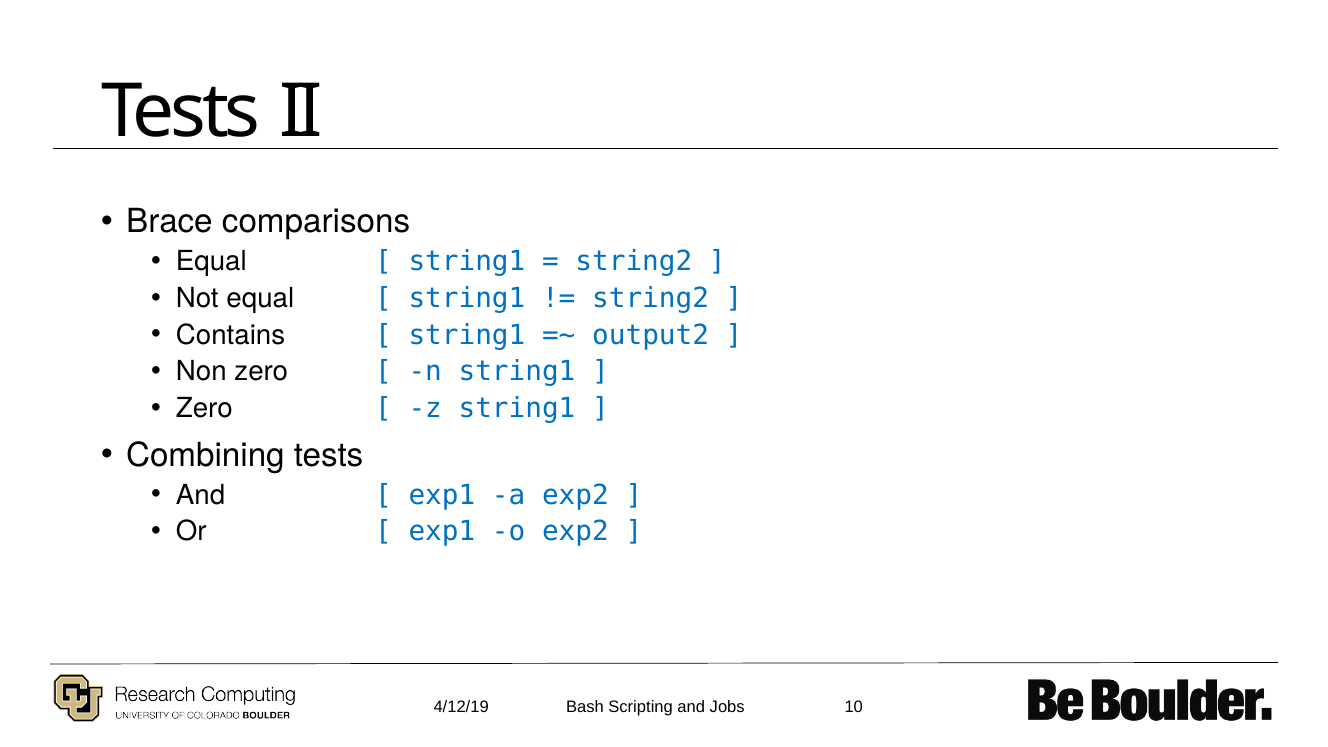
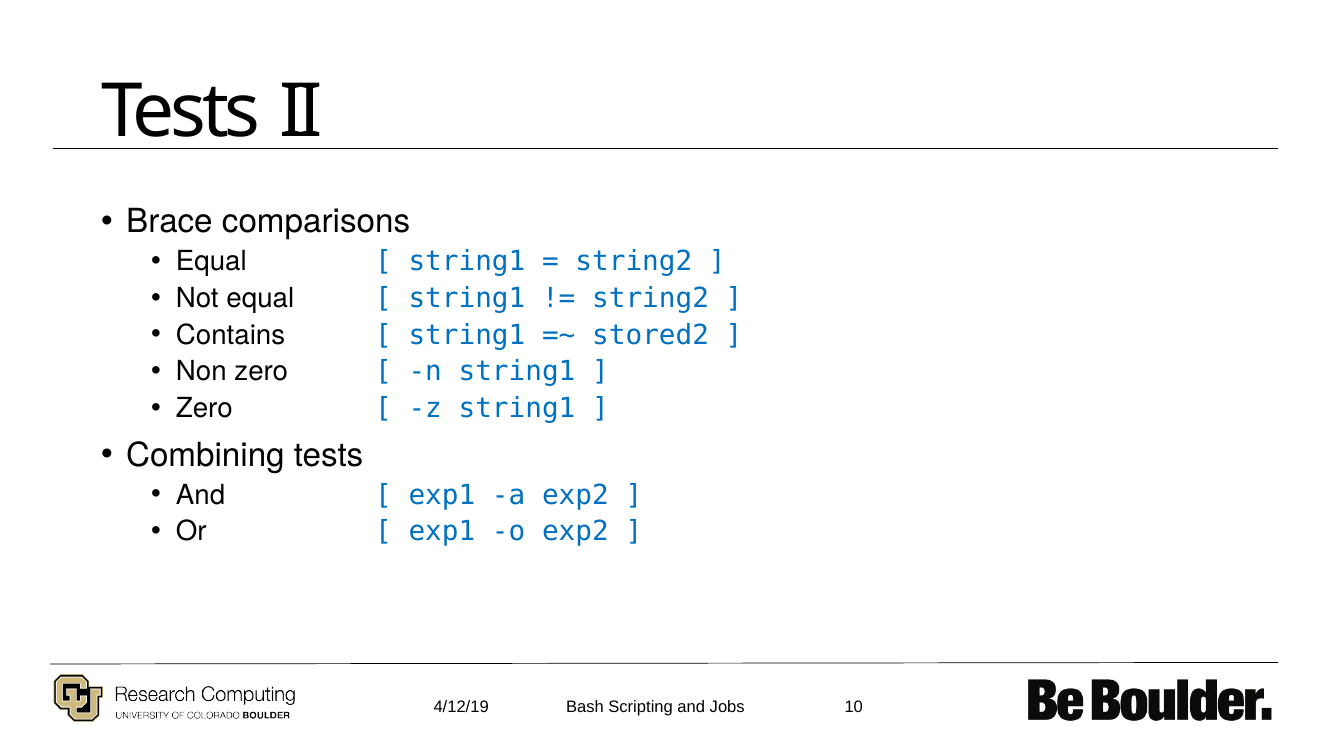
output2: output2 -> stored2
